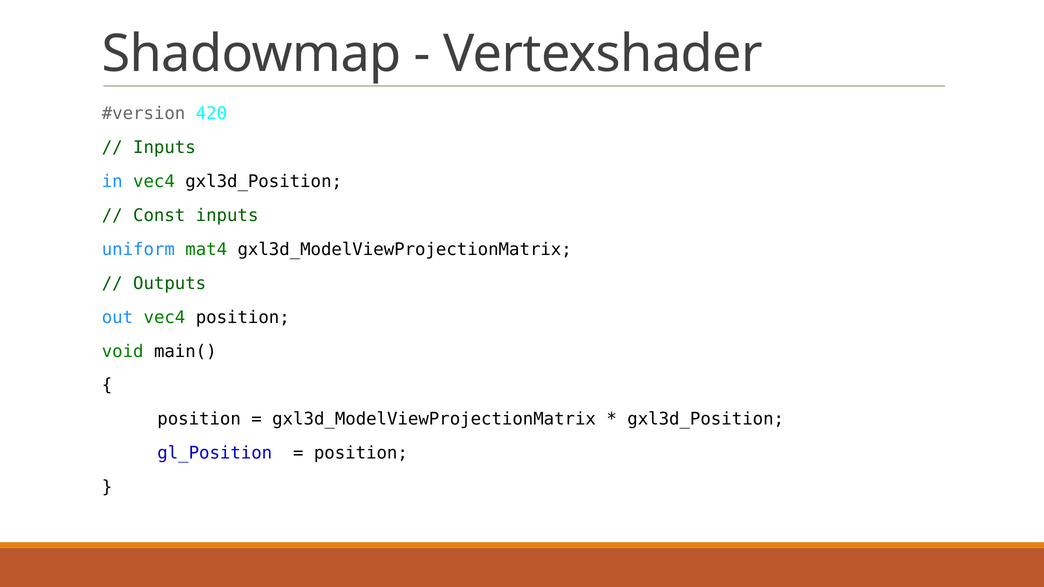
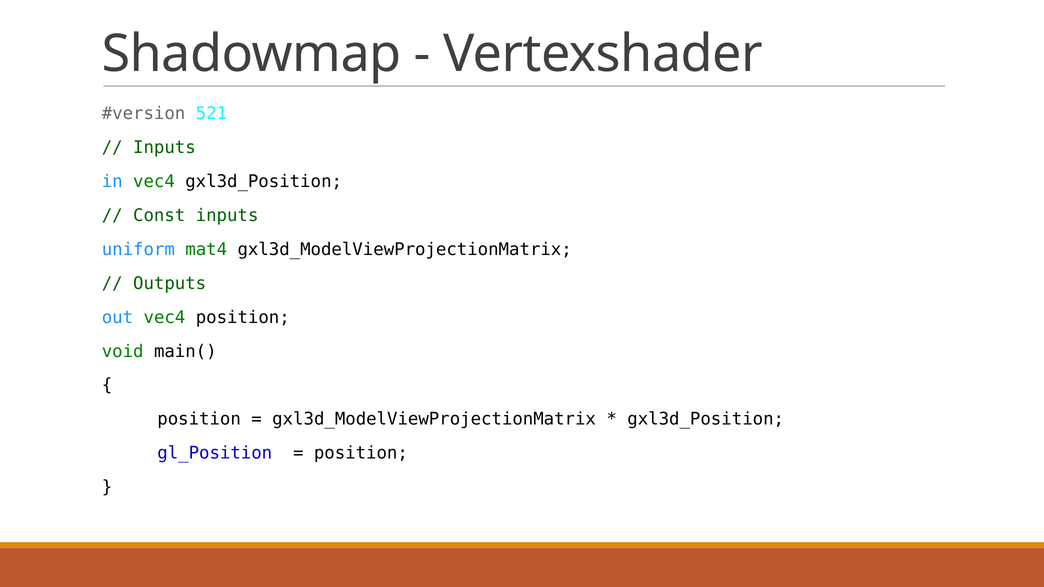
420: 420 -> 521
